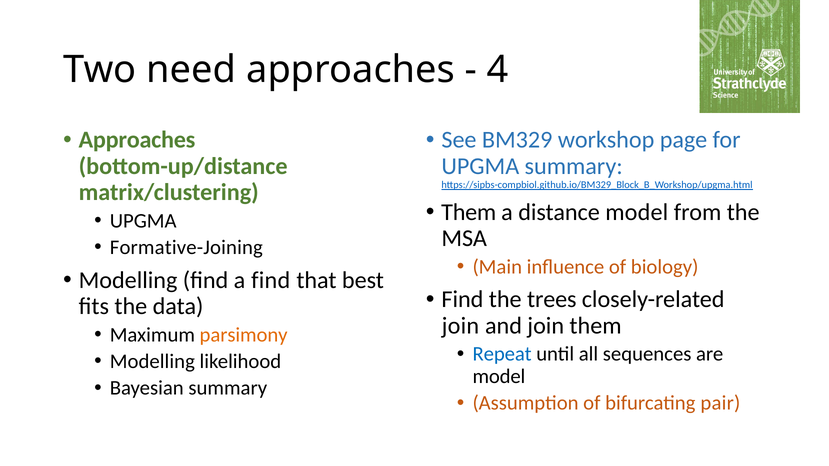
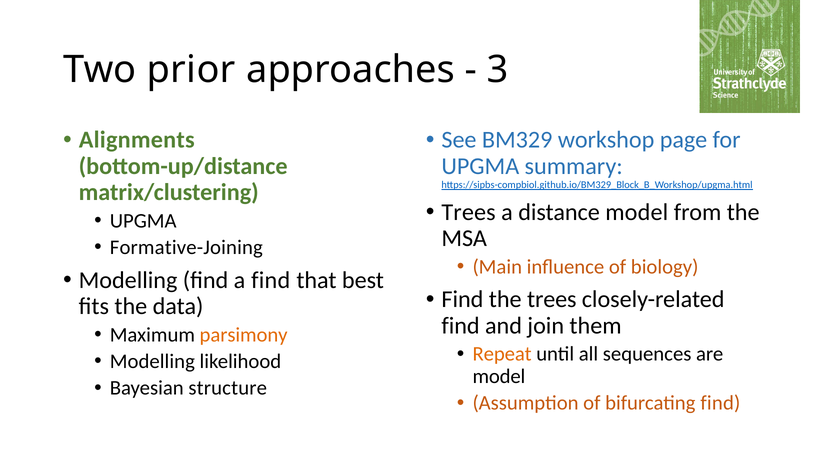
need: need -> prior
4: 4 -> 3
Approaches at (137, 140): Approaches -> Alignments
Them at (469, 212): Them -> Trees
join at (460, 326): join -> find
Repeat colour: blue -> orange
Bayesian summary: summary -> structure
bifurcating pair: pair -> find
